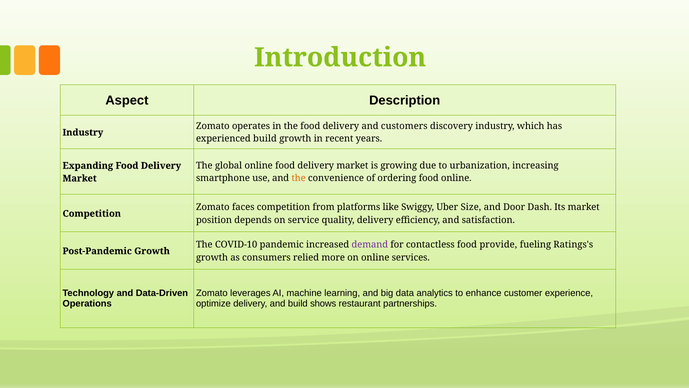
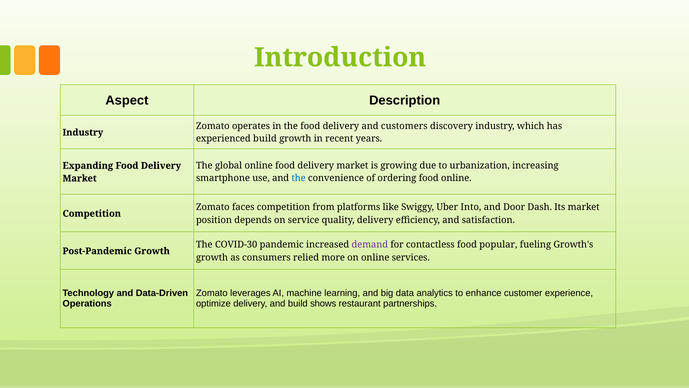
the at (299, 178) colour: orange -> blue
Size: Size -> Into
COVID-10: COVID-10 -> COVID-30
provide: provide -> popular
Ratings's: Ratings's -> Growth's
